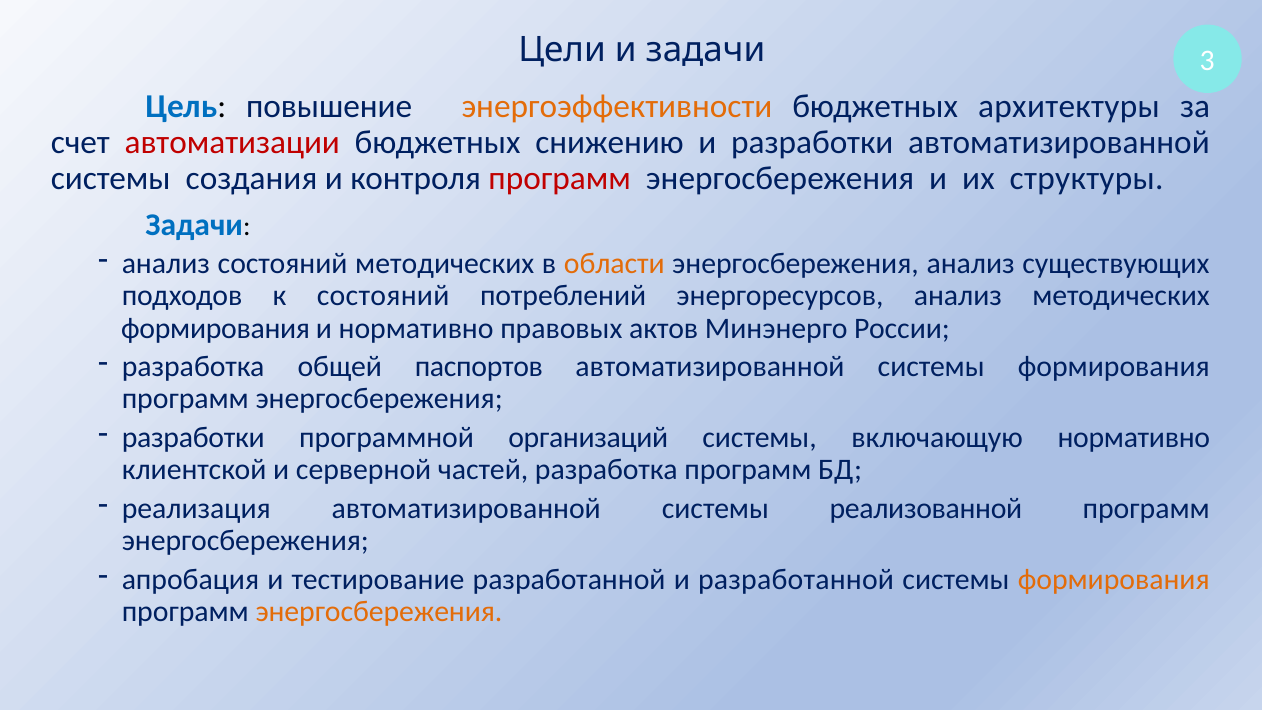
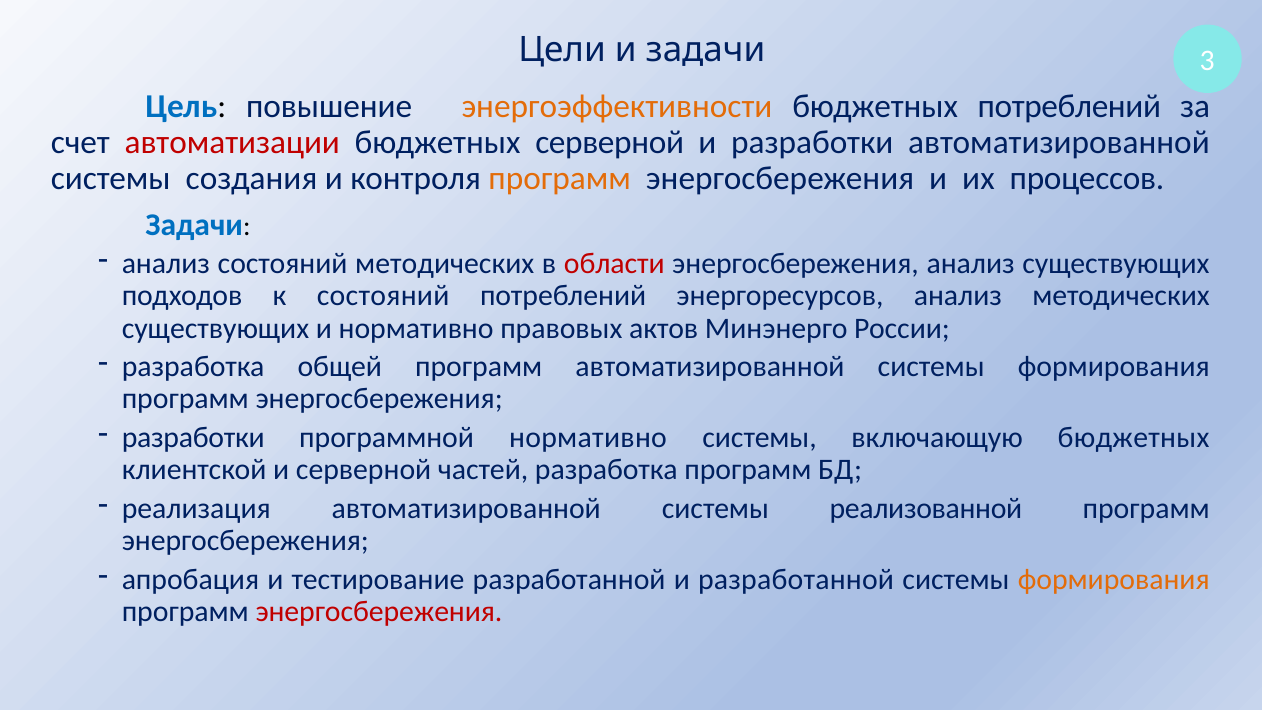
бюджетных архитектуры: архитектуры -> потреблений
бюджетных снижению: снижению -> серверной
программ at (560, 178) colour: red -> orange
структуры: структуры -> процессов
области colour: orange -> red
формирования at (216, 328): формирования -> существующих
общей паспортов: паспортов -> программ
программной организаций: организаций -> нормативно
включающую нормативно: нормативно -> бюджетных
энергосбережения at (379, 612) colour: orange -> red
